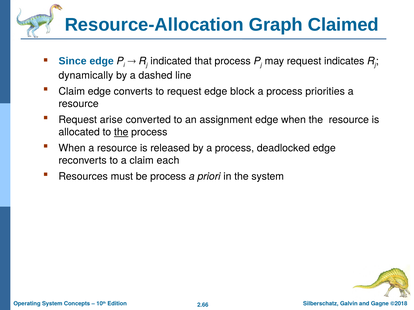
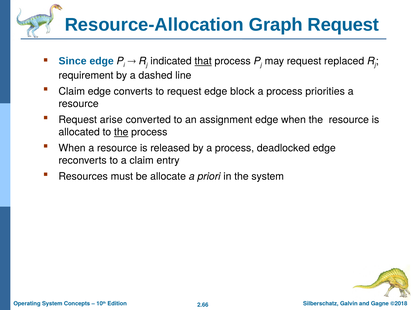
Graph Claimed: Claimed -> Request
that underline: none -> present
indicates: indicates -> replaced
dynamically: dynamically -> requirement
each: each -> entry
be process: process -> allocate
